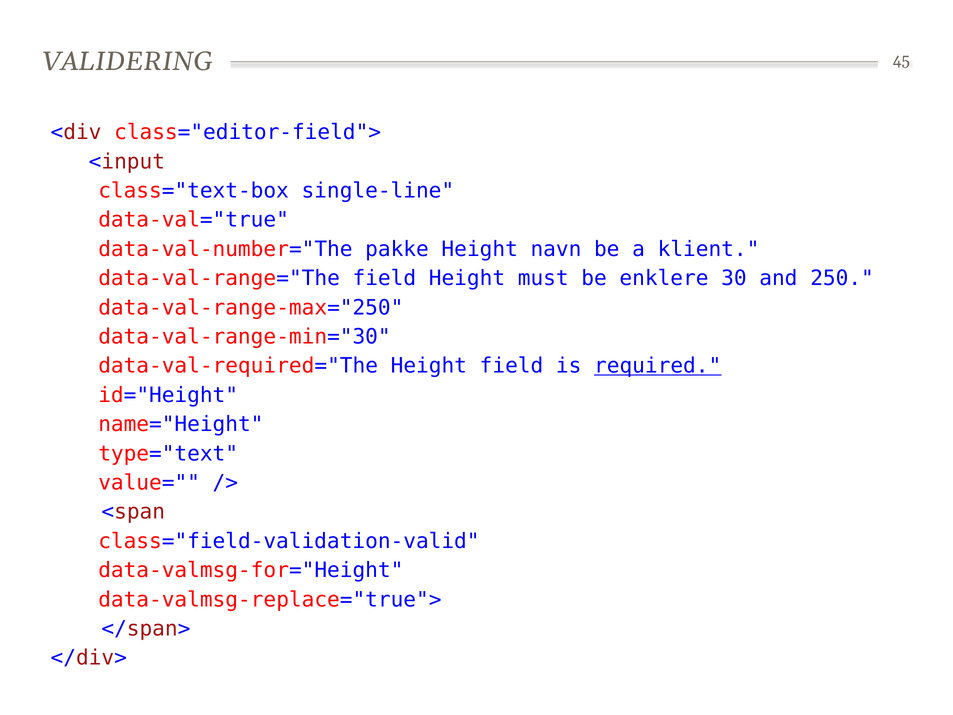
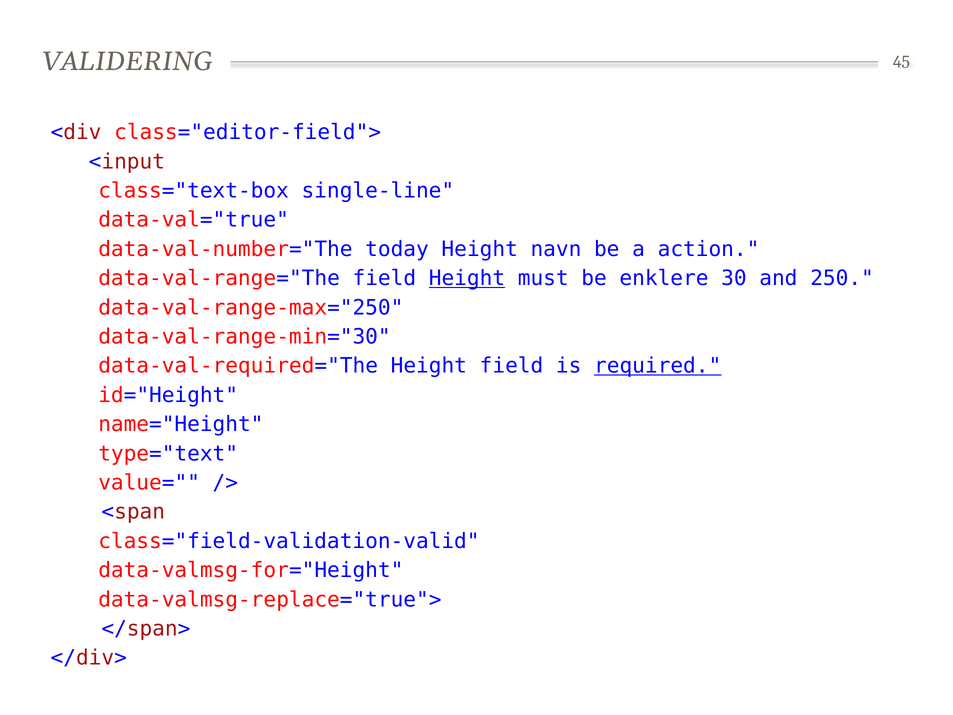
pakke: pakke -> today
klient: klient -> action
Height at (467, 278) underline: none -> present
